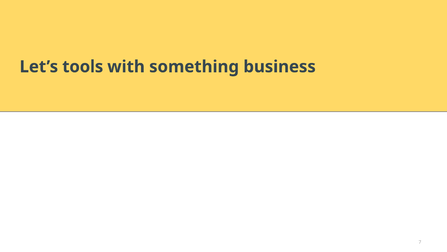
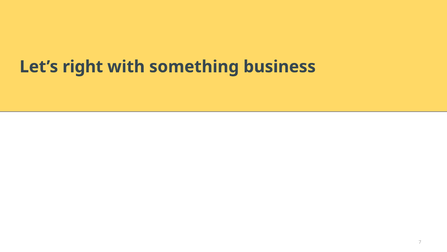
tools: tools -> right
